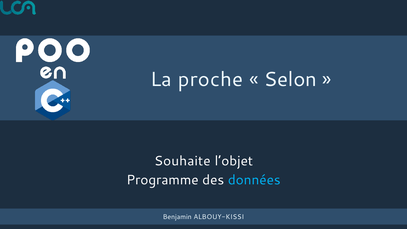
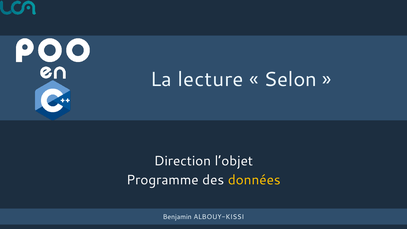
proche: proche -> lecture
Souhaite: Souhaite -> Direction
données colour: light blue -> yellow
